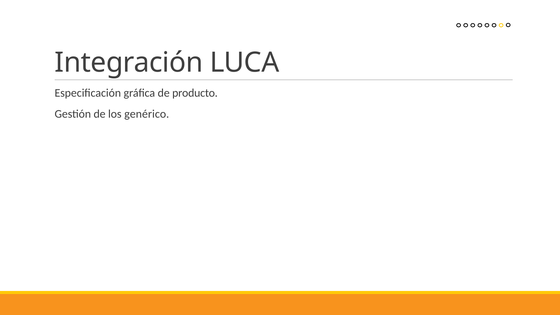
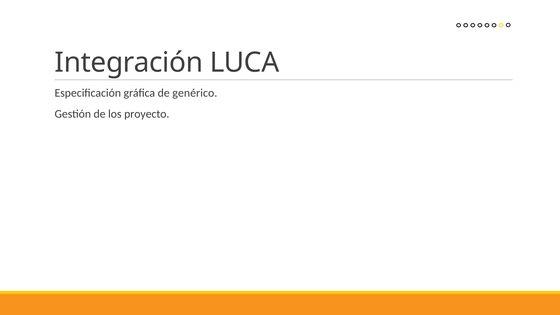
producto: producto -> genérico
genérico: genérico -> proyecto
